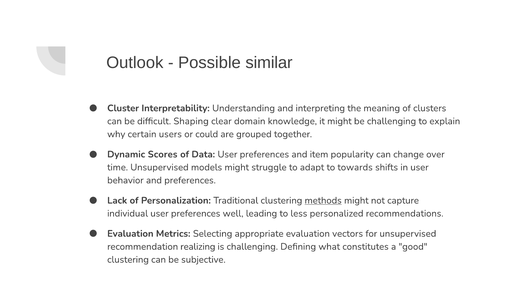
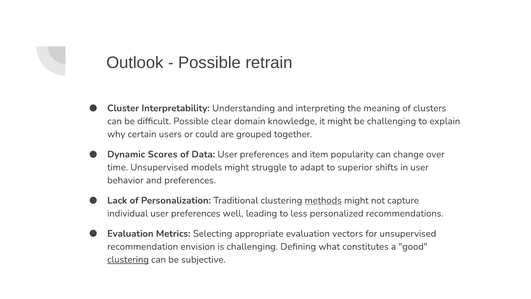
similar: similar -> retrain
difficult Shaping: Shaping -> Possible
towards: towards -> superior
realizing: realizing -> envision
clustering at (128, 259) underline: none -> present
